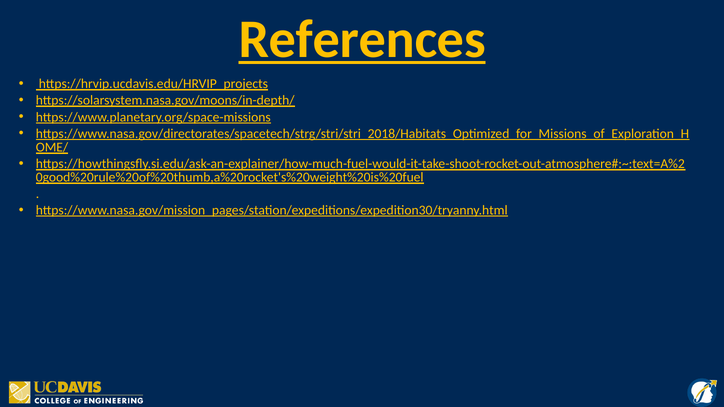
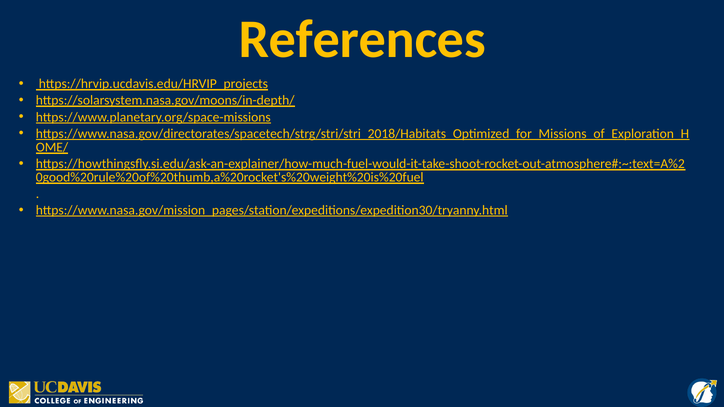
References underline: present -> none
